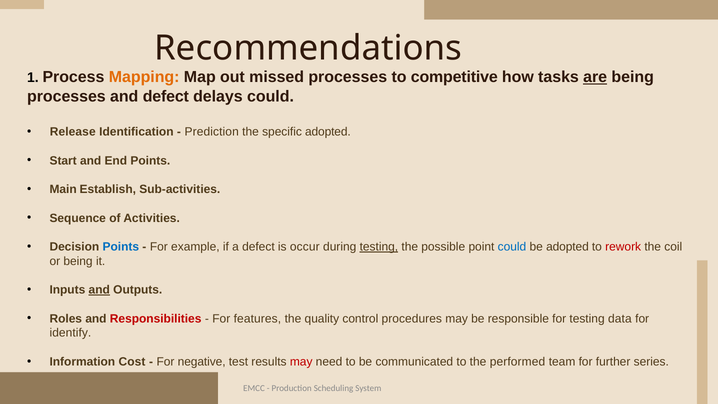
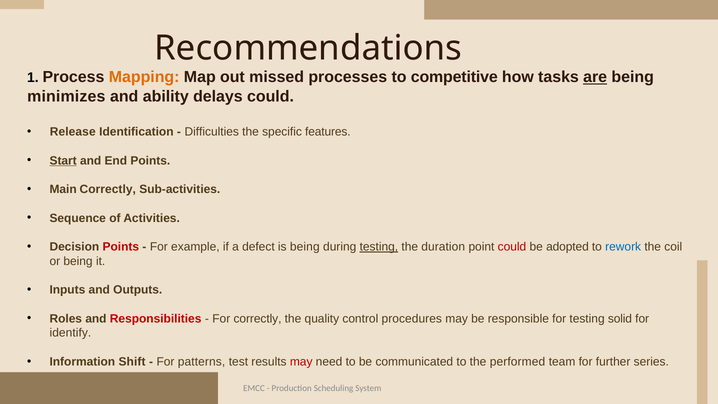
processes at (66, 96): processes -> minimizes
and defect: defect -> ability
Prediction: Prediction -> Difficulties
specific adopted: adopted -> features
Start underline: none -> present
Main Establish: Establish -> Correctly
Points at (121, 247) colour: blue -> red
is occur: occur -> being
possible: possible -> duration
could at (512, 247) colour: blue -> red
rework colour: red -> blue
and at (99, 290) underline: present -> none
For features: features -> correctly
data: data -> solid
Cost: Cost -> Shift
negative: negative -> patterns
